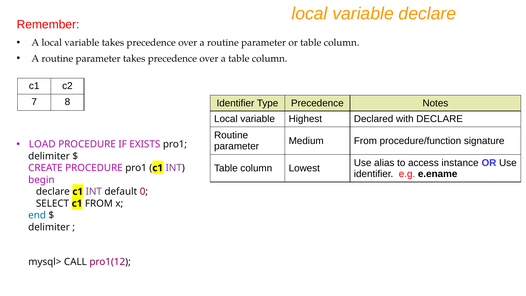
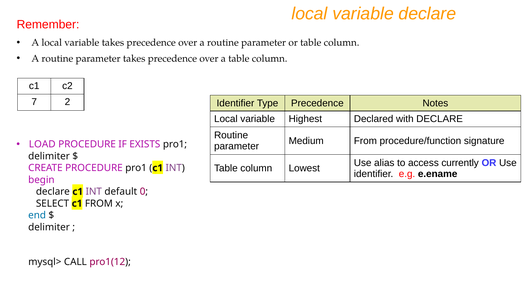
8: 8 -> 2
instance: instance -> currently
